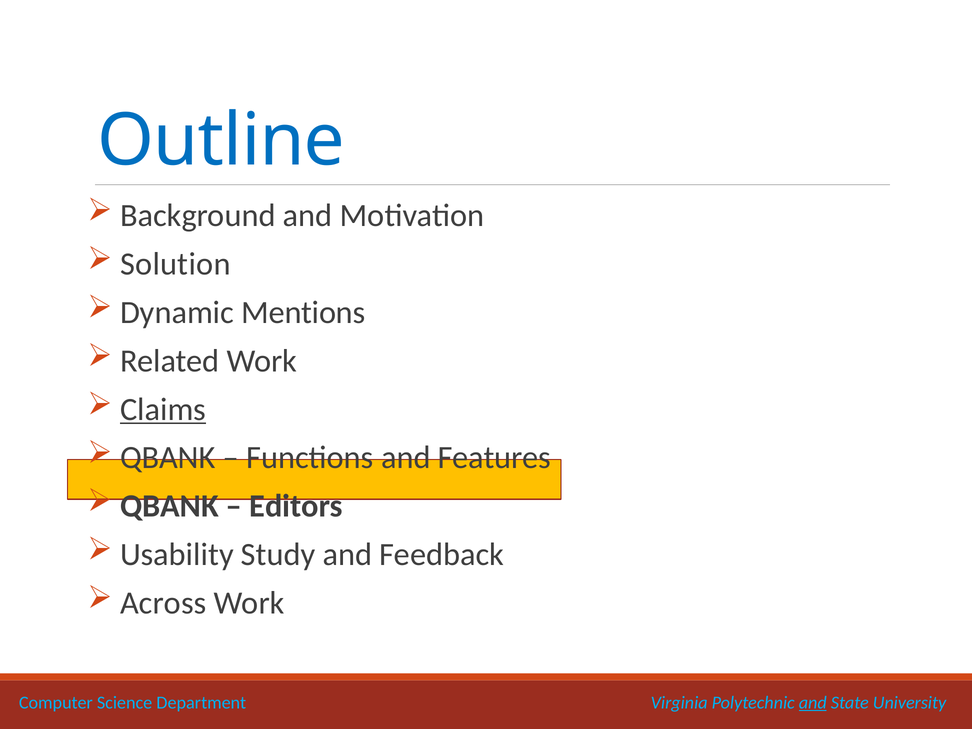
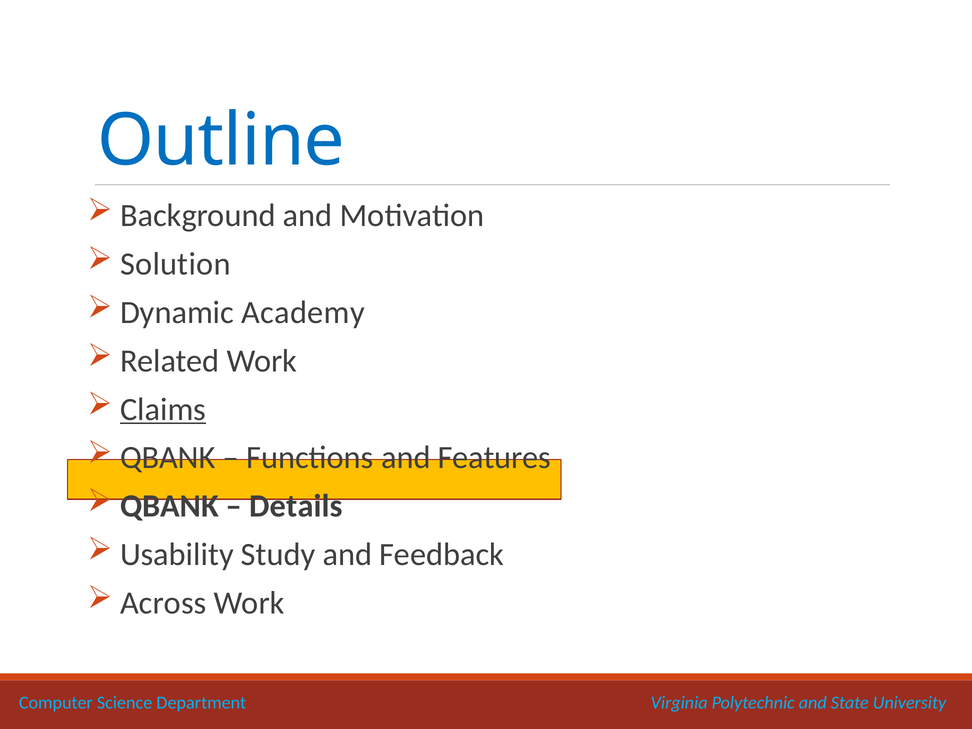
Mentions: Mentions -> Academy
Editors: Editors -> Details
and at (813, 703) underline: present -> none
